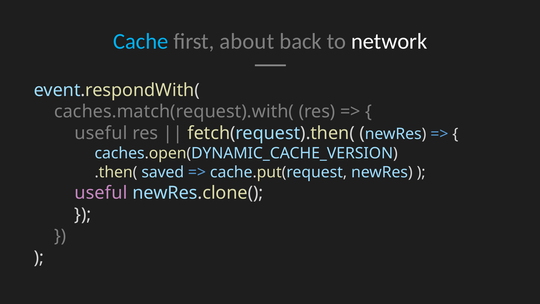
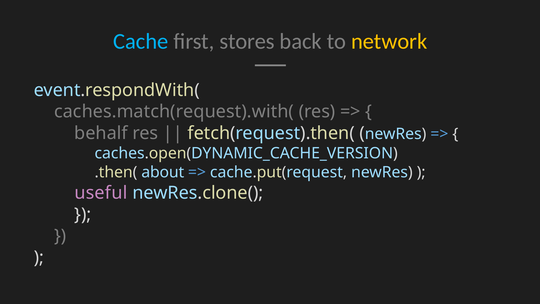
about: about -> stores
network colour: white -> yellow
useful at (101, 133): useful -> behalf
saved: saved -> about
